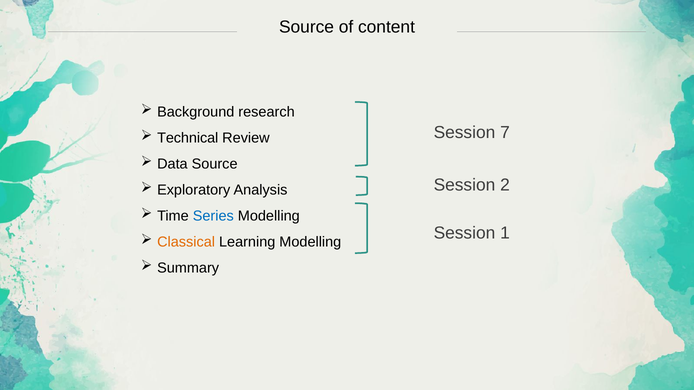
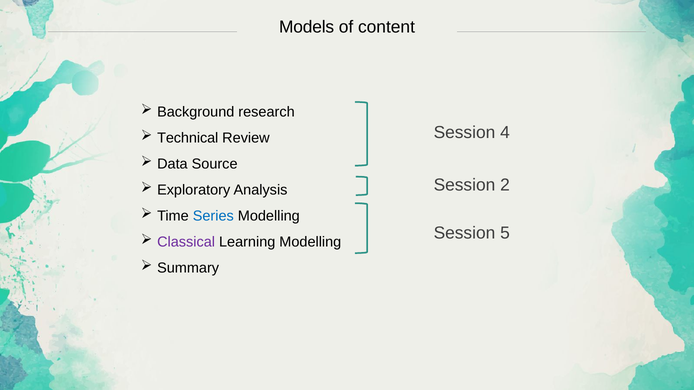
Source at (307, 27): Source -> Models
7: 7 -> 4
1: 1 -> 5
Classical colour: orange -> purple
